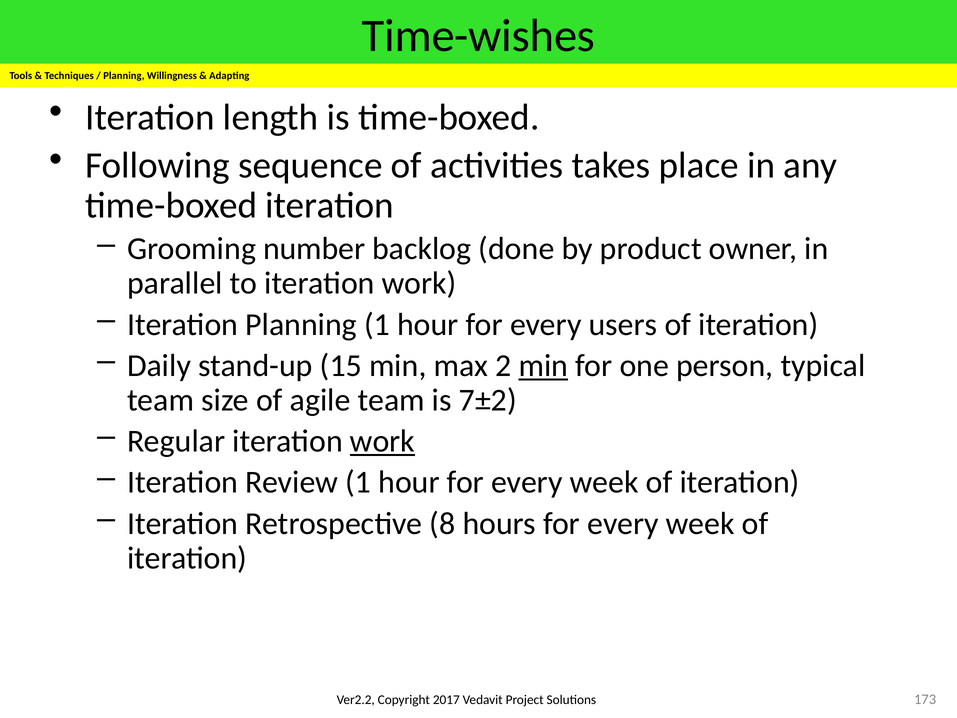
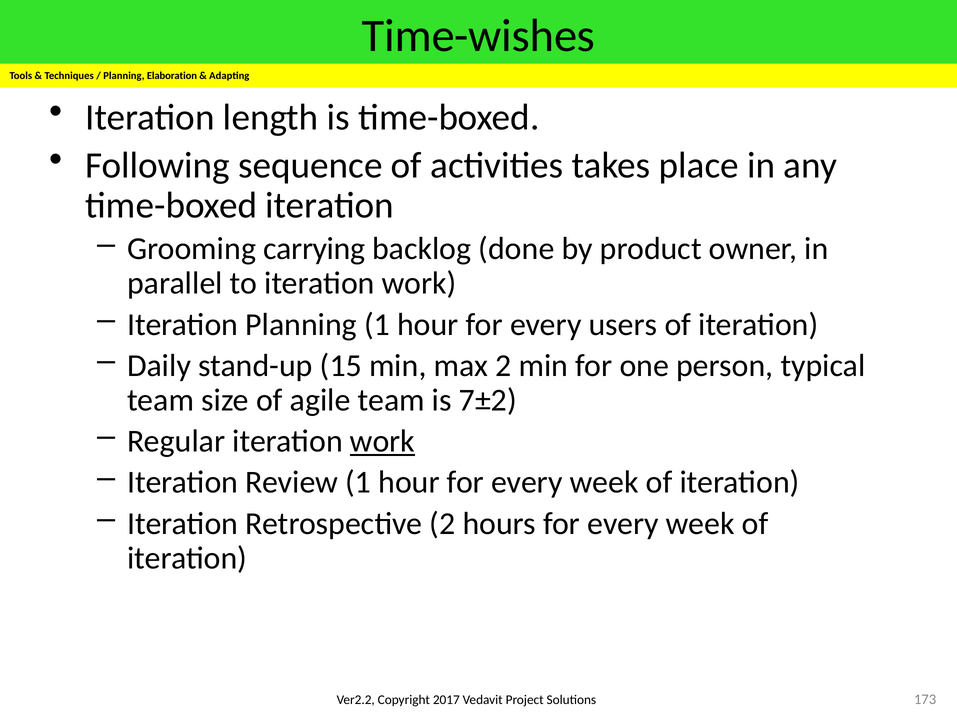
Willingness: Willingness -> Elaboration
number: number -> carrying
min at (543, 366) underline: present -> none
Retrospective 8: 8 -> 2
